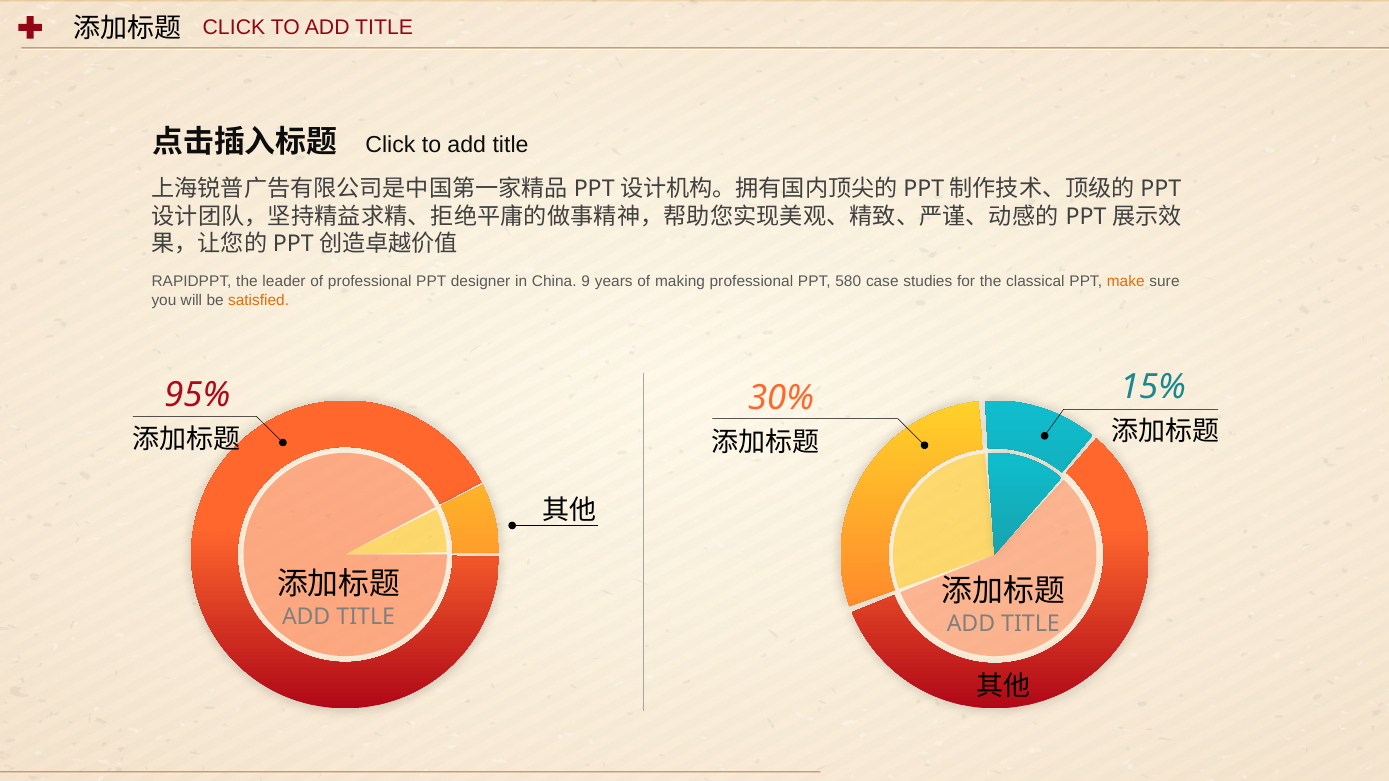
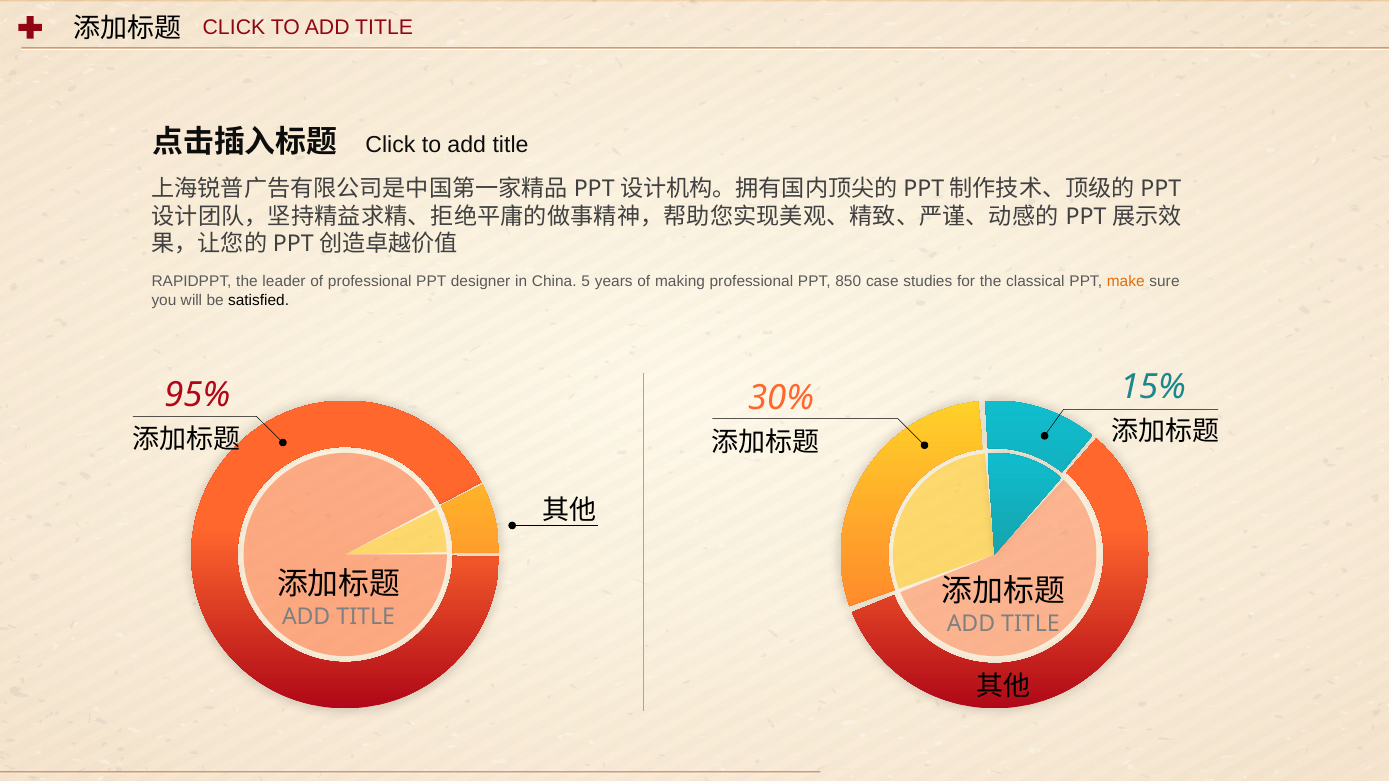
9: 9 -> 5
580: 580 -> 850
satisfied colour: orange -> black
